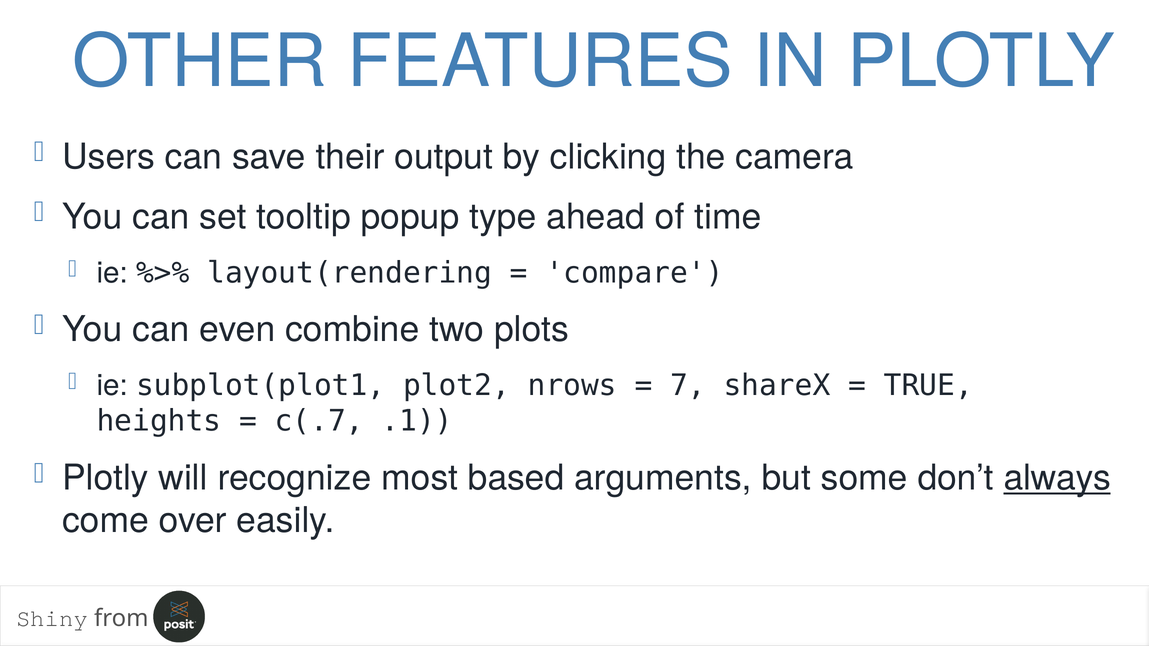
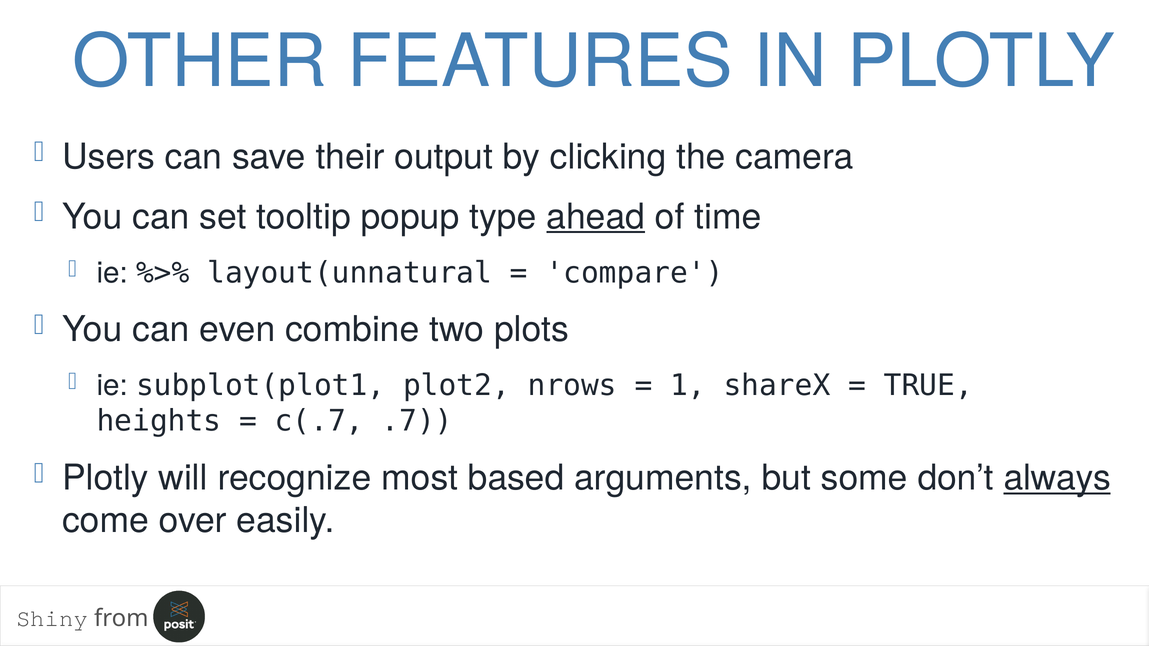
ahead underline: none -> present
layout(rendering: layout(rendering -> layout(unnatural
7: 7 -> 1
.1: .1 -> .7
